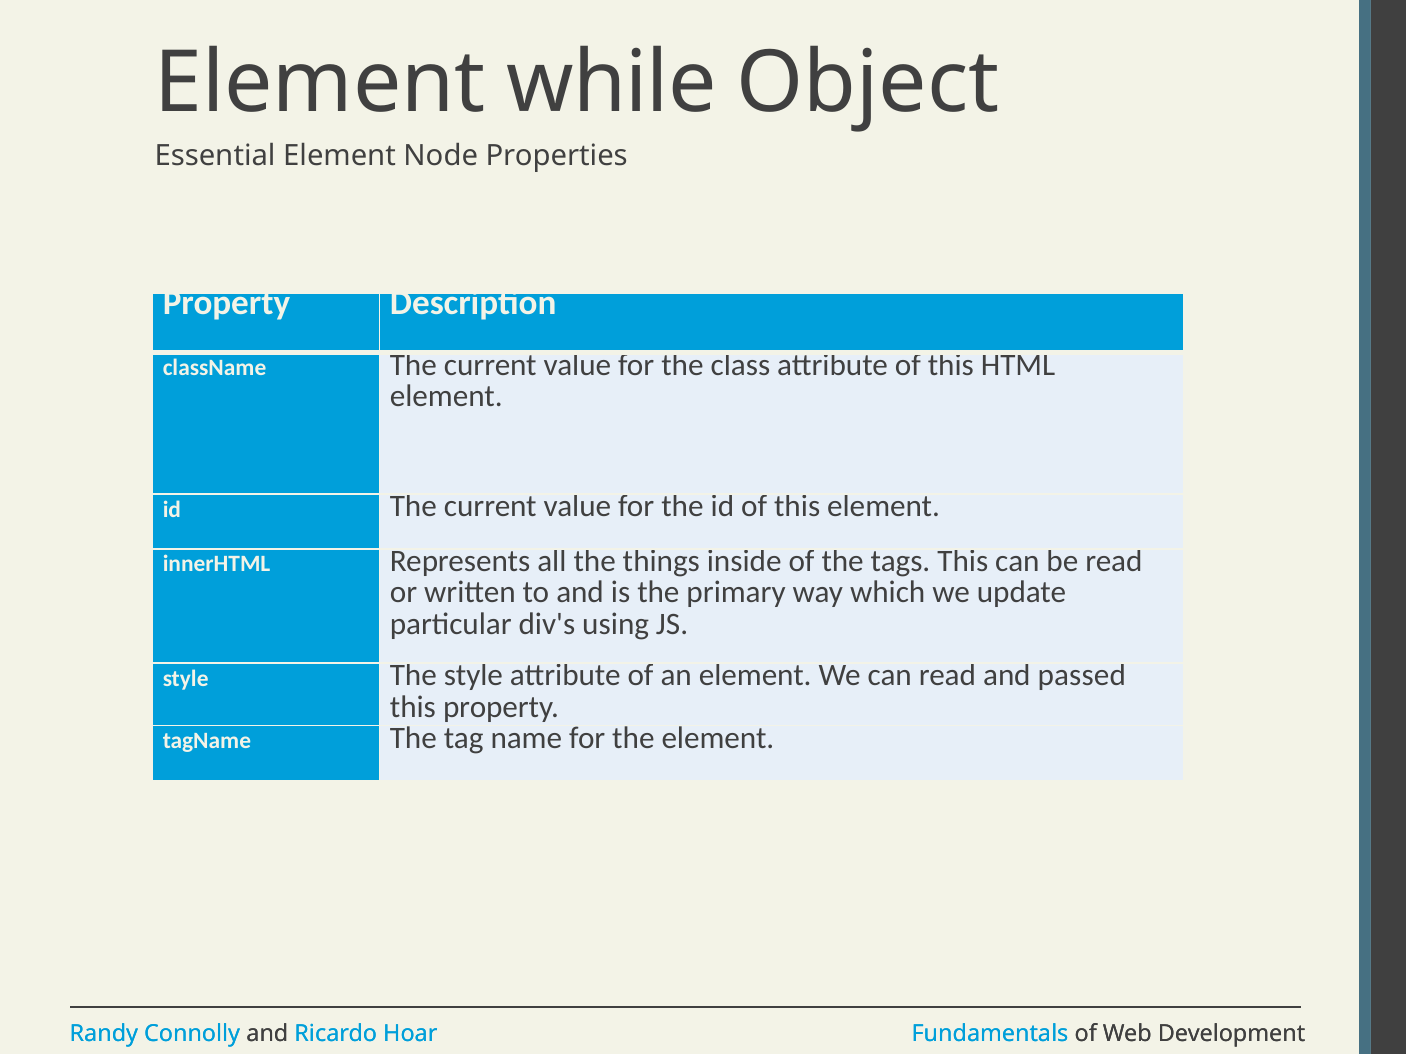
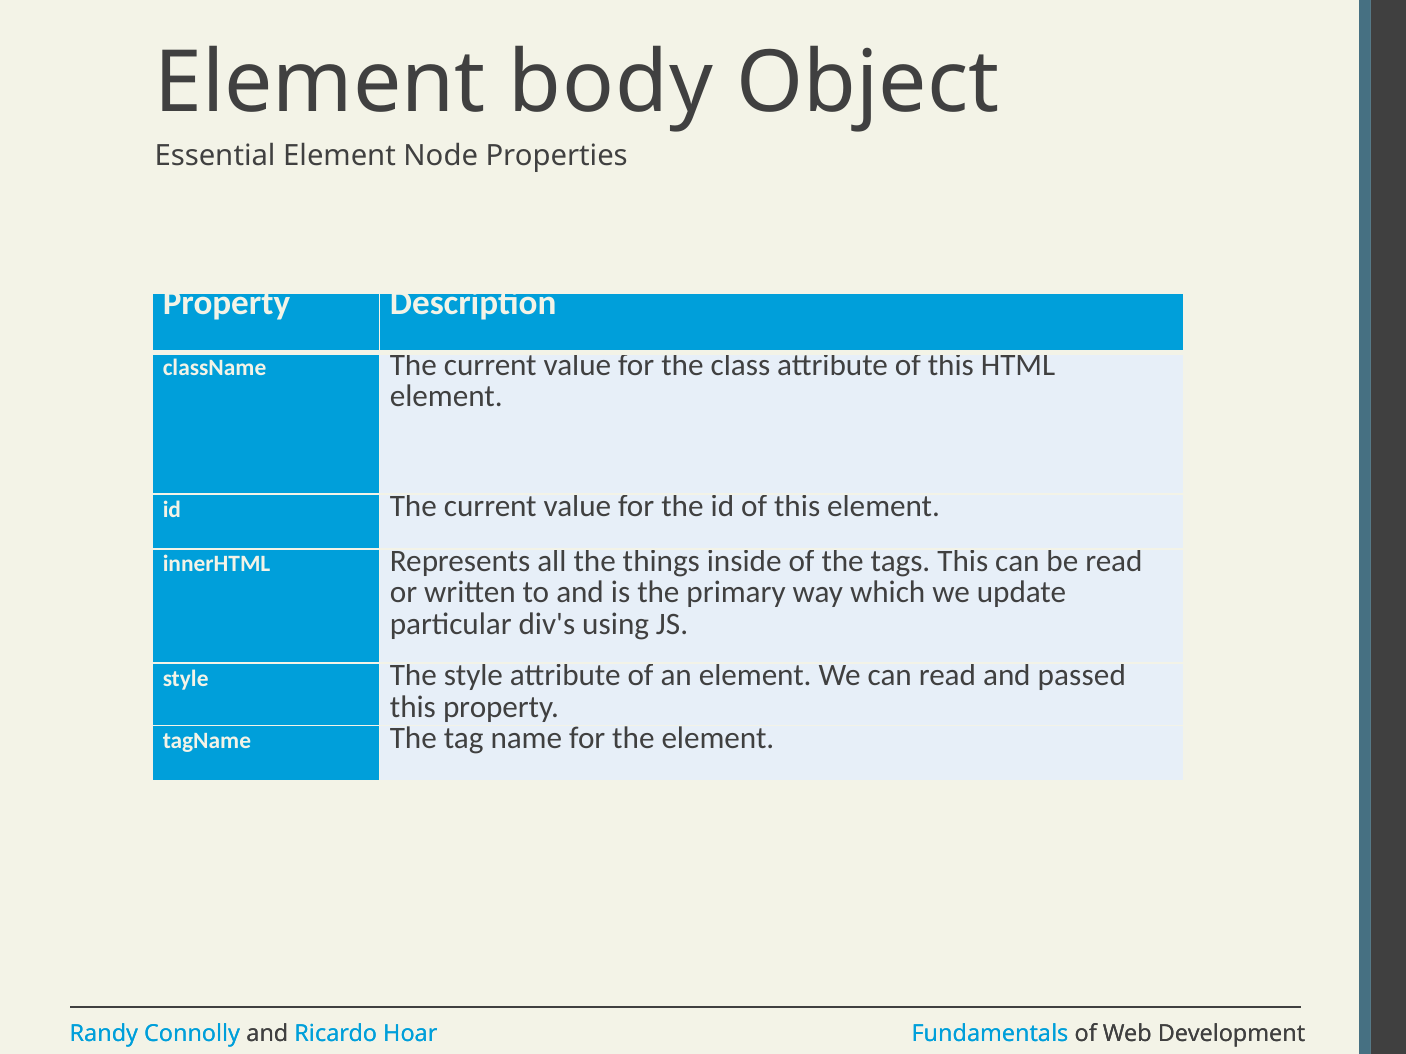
while: while -> body
